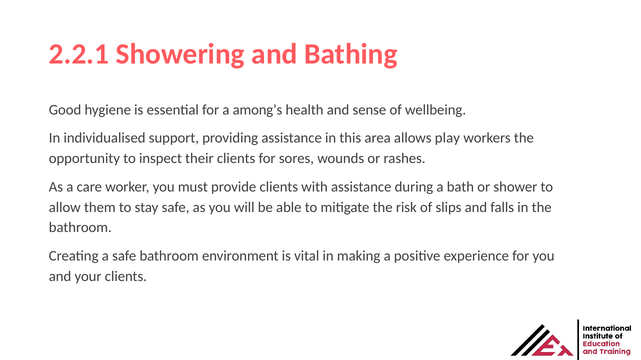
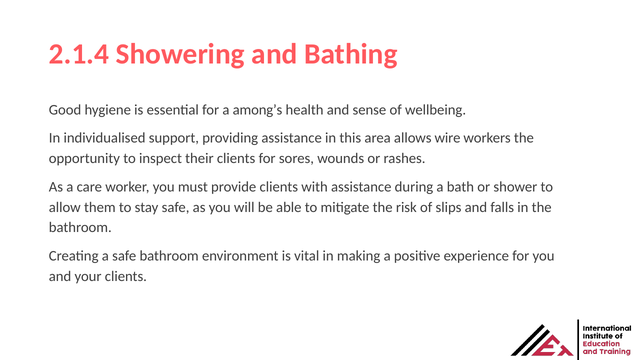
2.2.1: 2.2.1 -> 2.1.4
play: play -> wire
